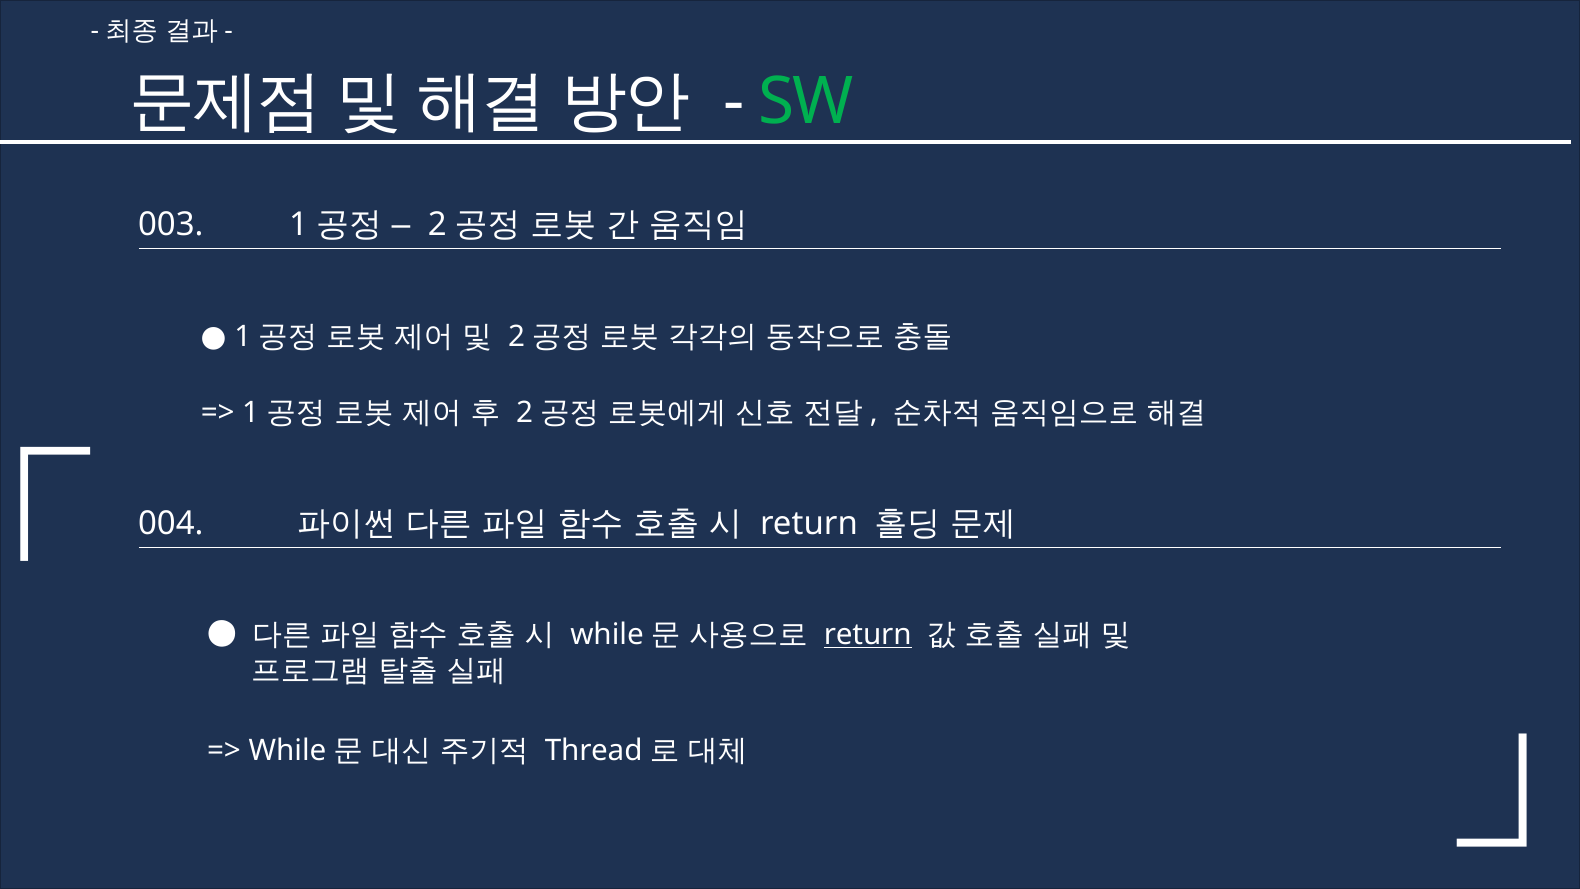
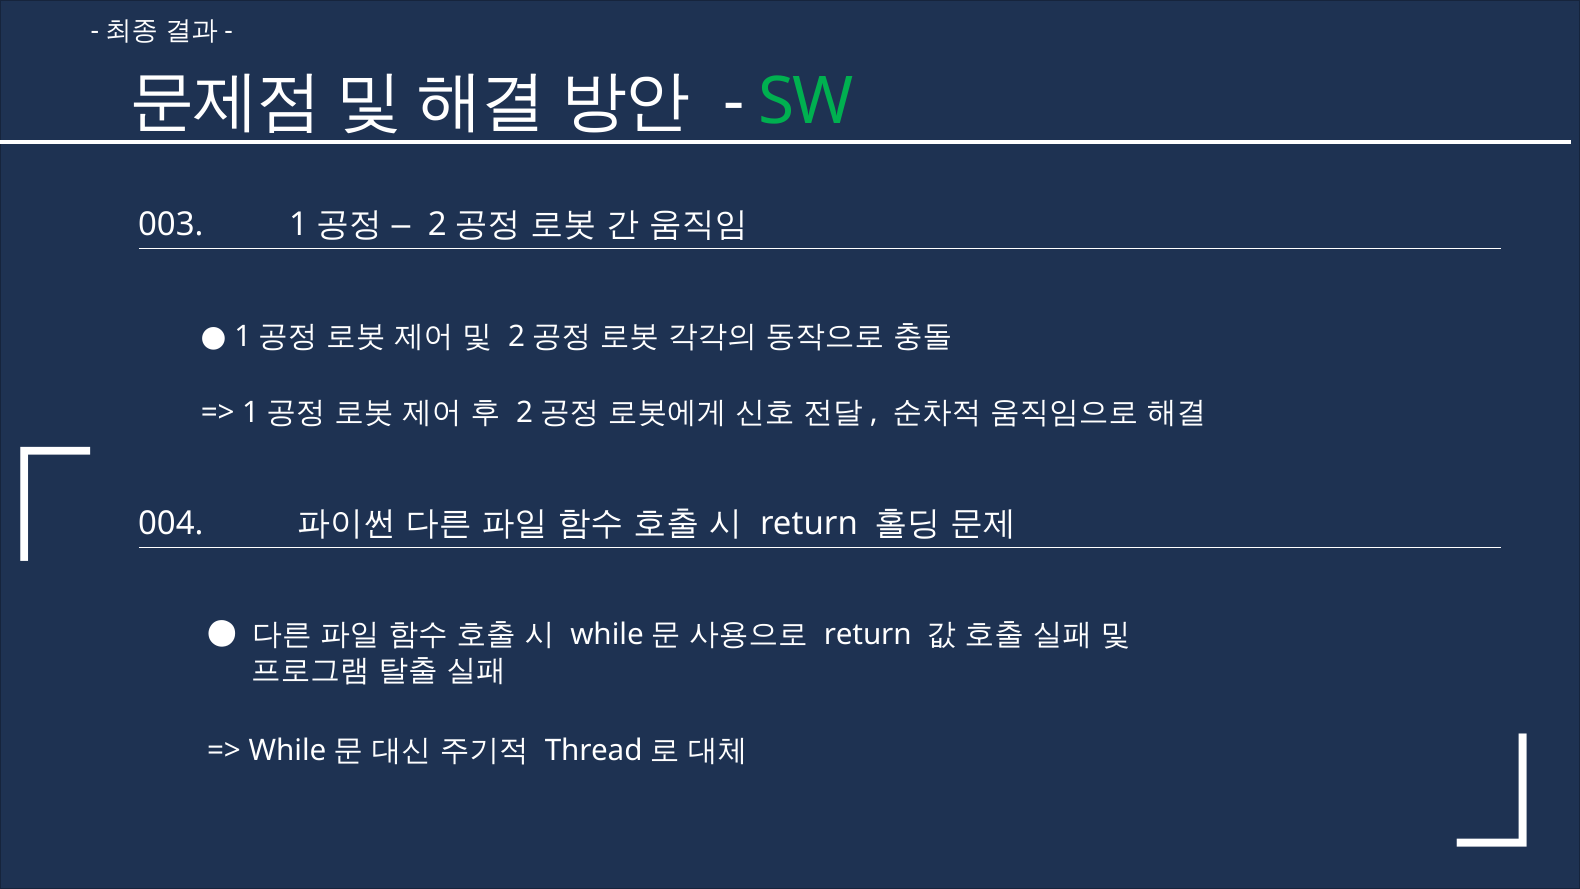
return at (868, 635) underline: present -> none
